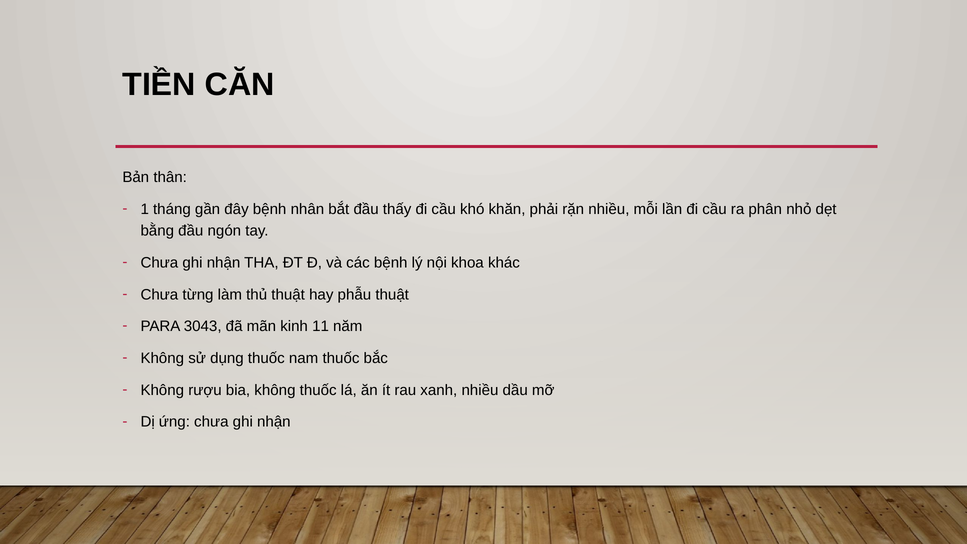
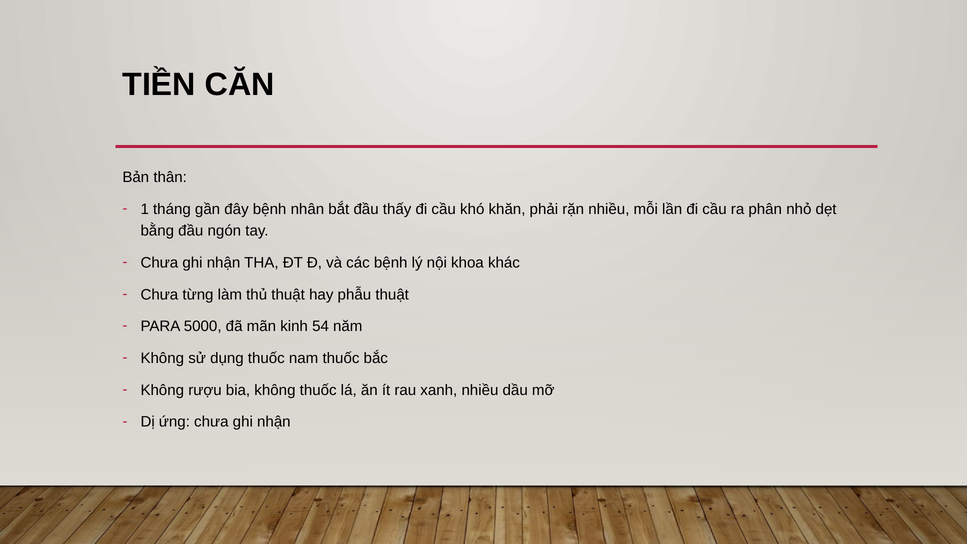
3043: 3043 -> 5000
11: 11 -> 54
